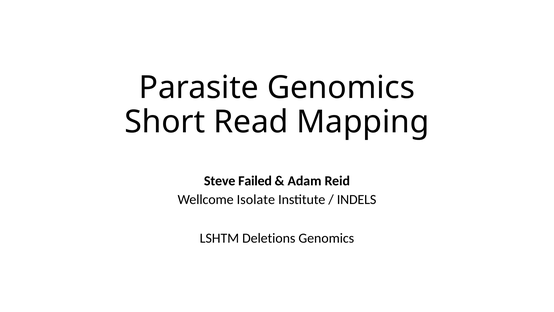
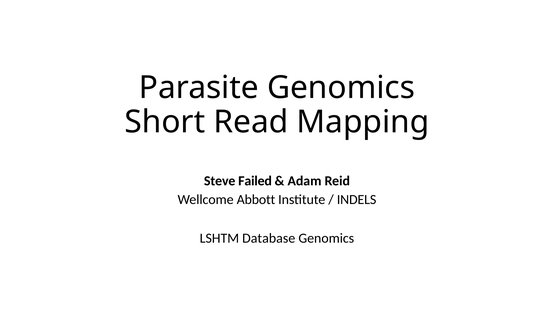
Isolate: Isolate -> Abbott
Deletions: Deletions -> Database
